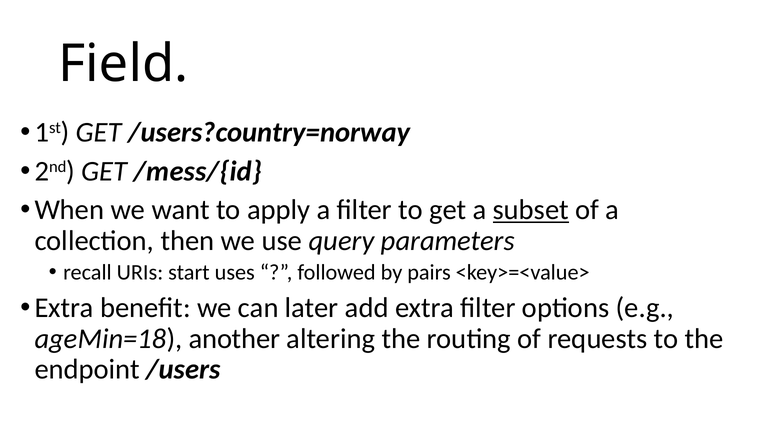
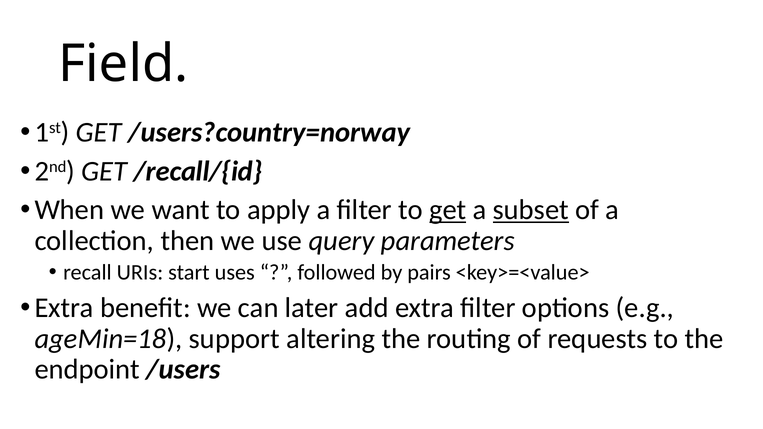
/mess/{id: /mess/{id -> /recall/{id
get at (448, 210) underline: none -> present
another: another -> support
